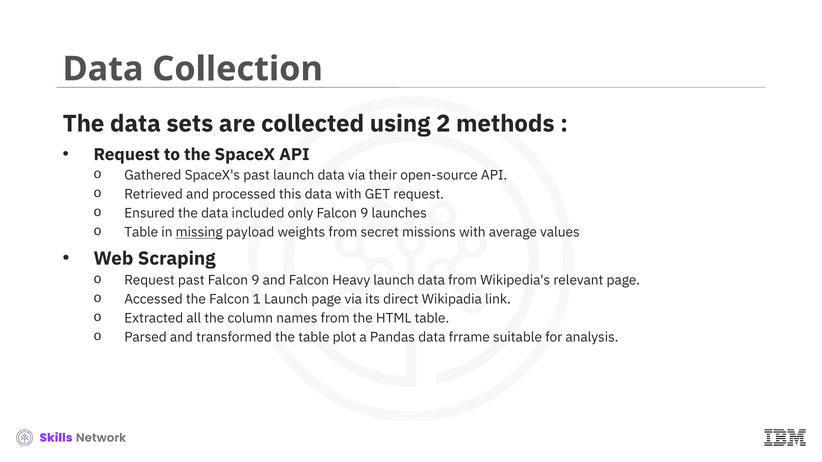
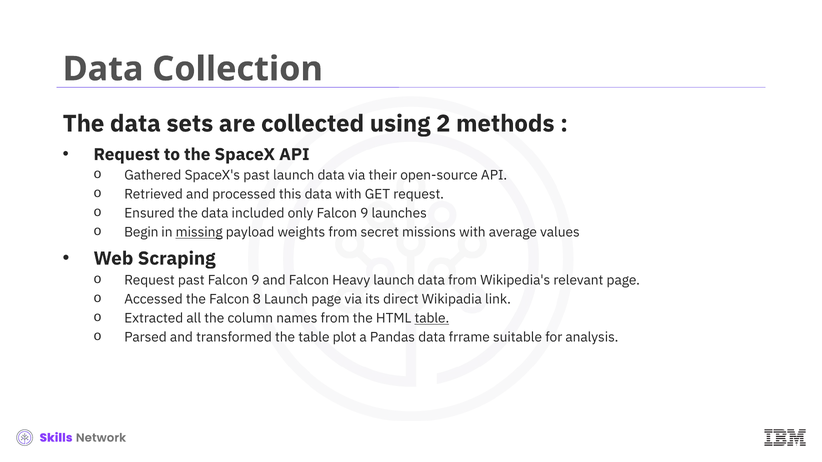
Table at (141, 233): Table -> Begin
1: 1 -> 8
table at (432, 319) underline: none -> present
